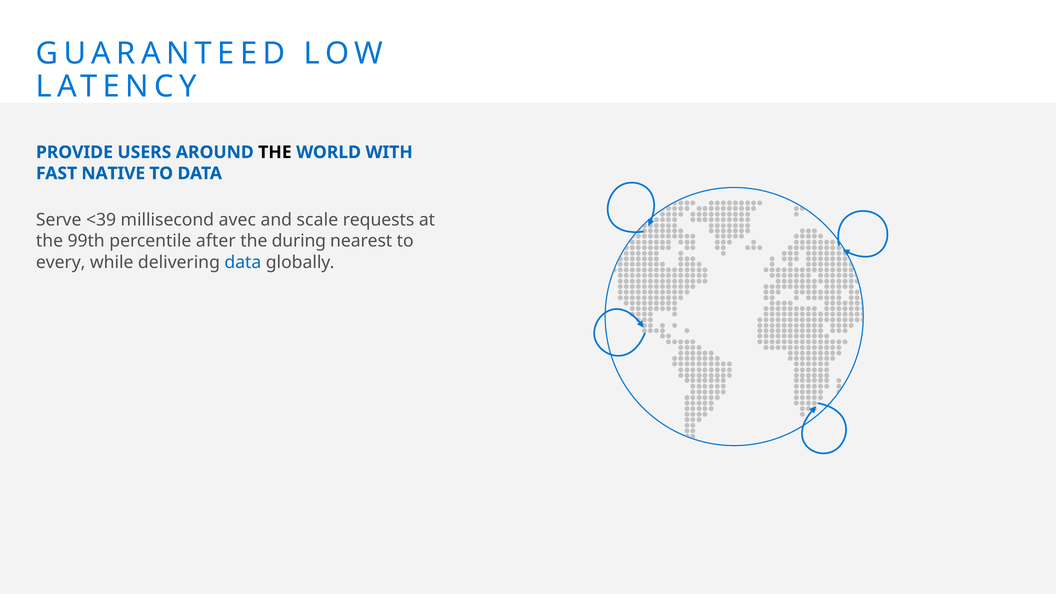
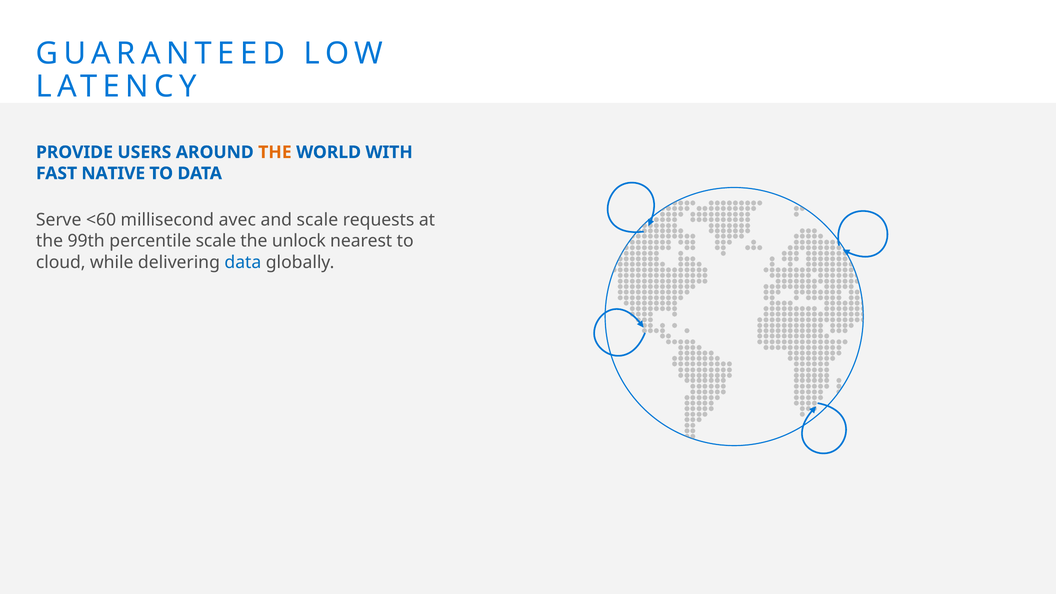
THE at (275, 152) colour: black -> orange
<39: <39 -> <60
percentile after: after -> scale
during: during -> unlock
every: every -> cloud
